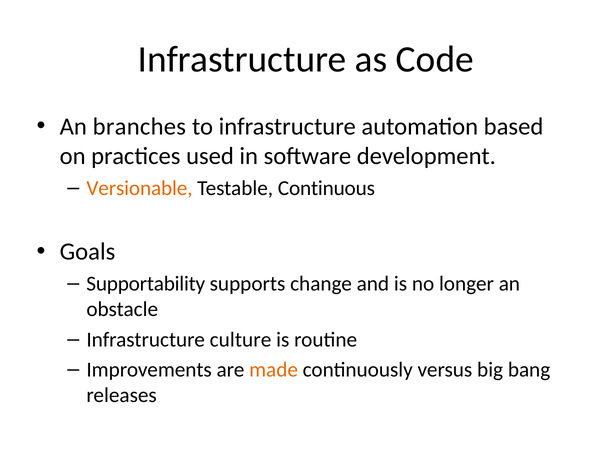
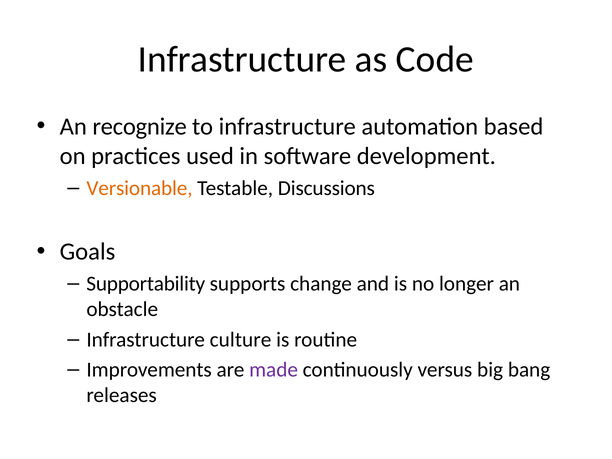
branches: branches -> recognize
Continuous: Continuous -> Discussions
made colour: orange -> purple
